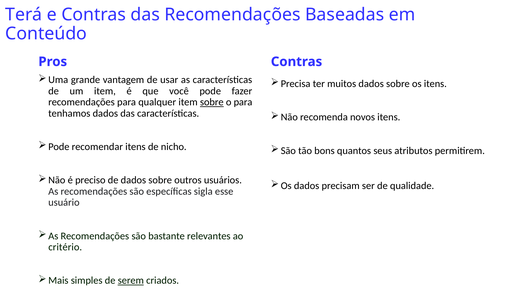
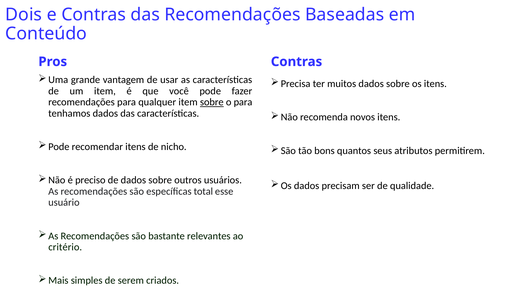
Terá: Terá -> Dois
sigla: sigla -> total
serem underline: present -> none
